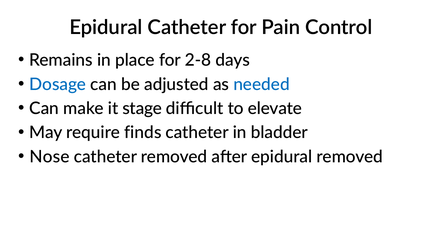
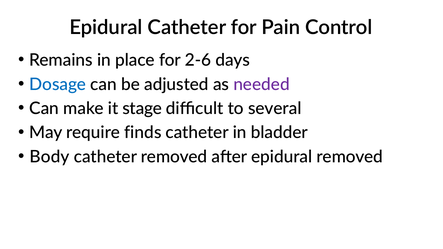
2-8: 2-8 -> 2-6
needed colour: blue -> purple
elevate: elevate -> several
Nose: Nose -> Body
